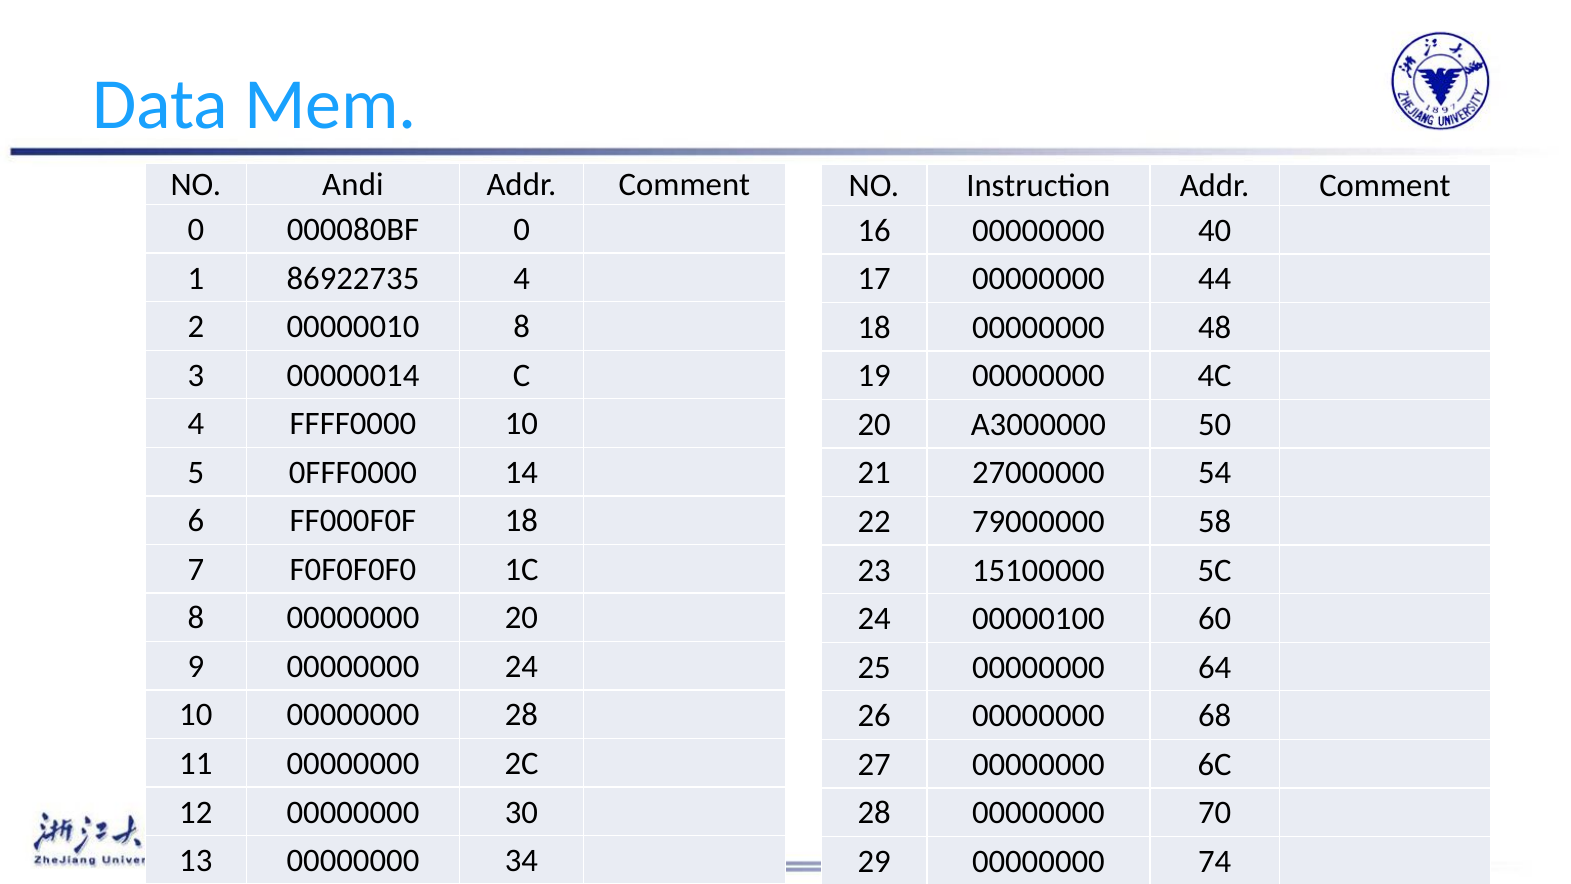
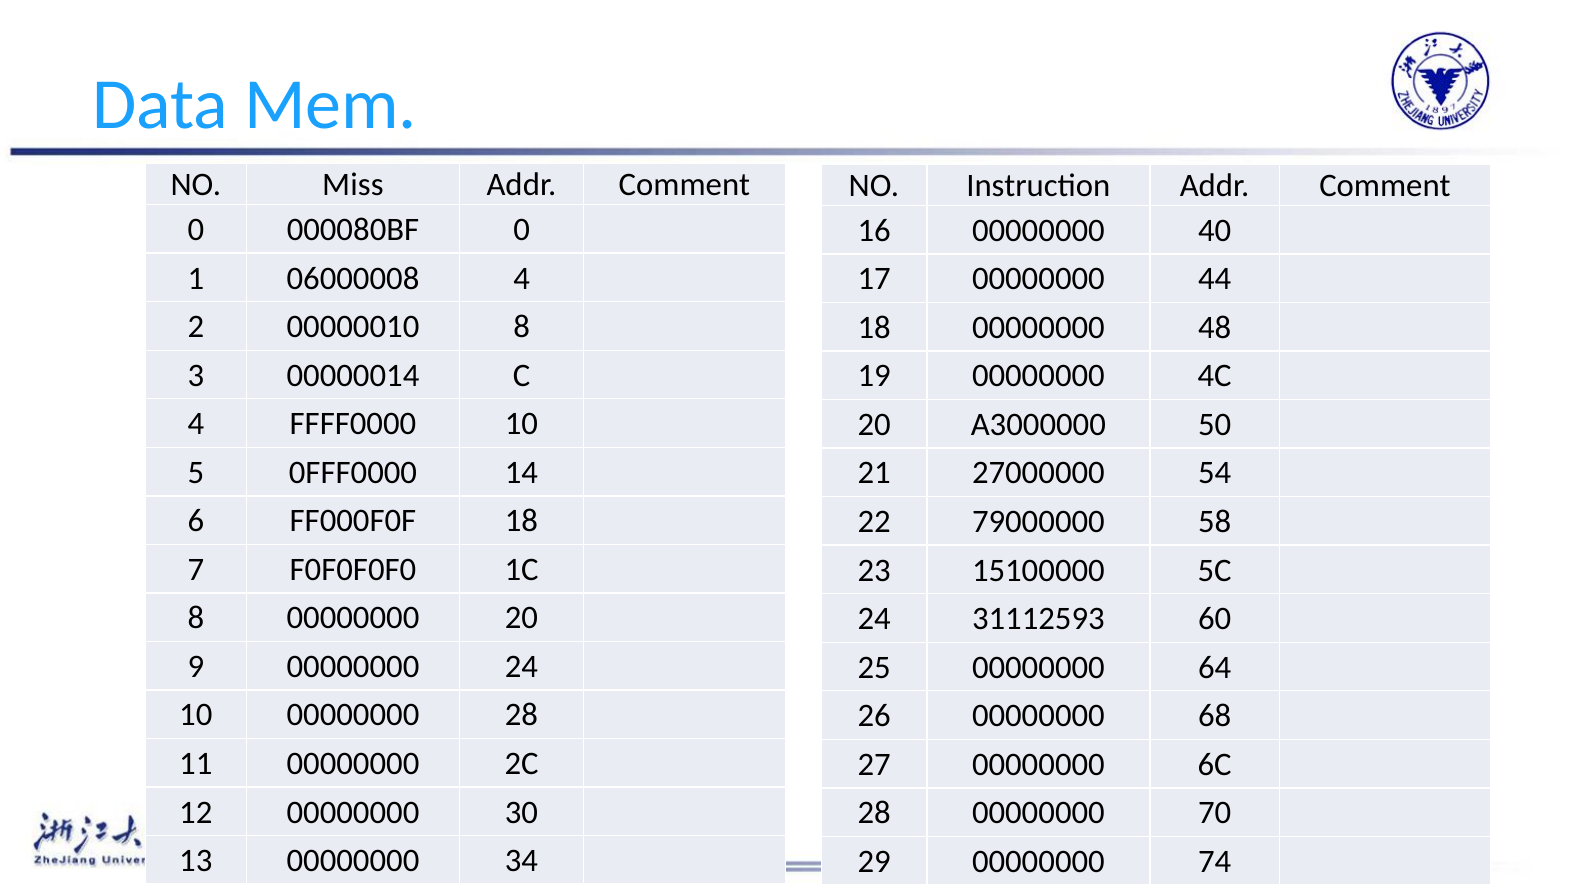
Andi: Andi -> Miss
86922735: 86922735 -> 06000008
00000100: 00000100 -> 31112593
